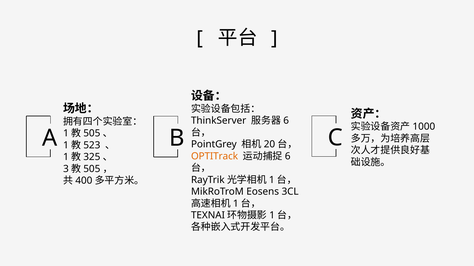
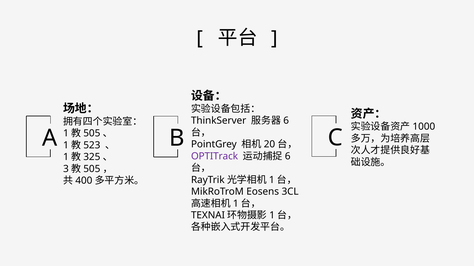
OPTITrack colour: orange -> purple
